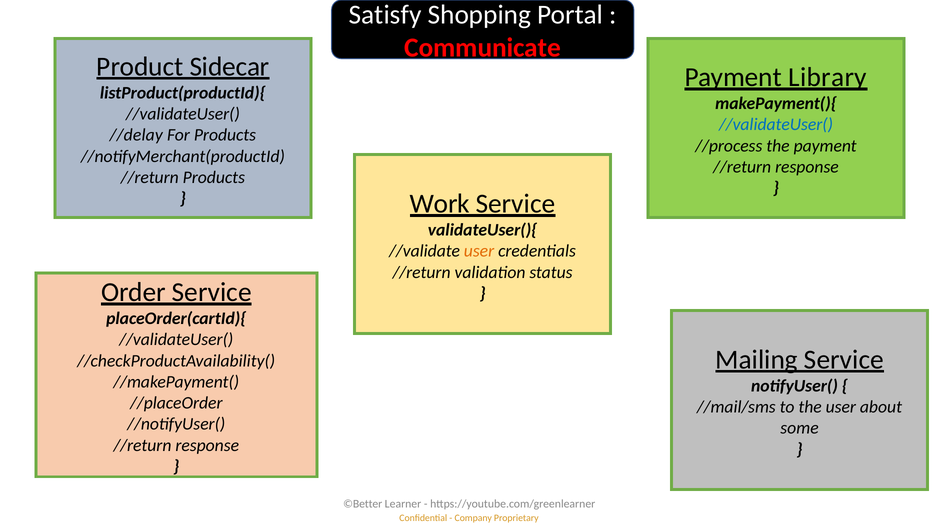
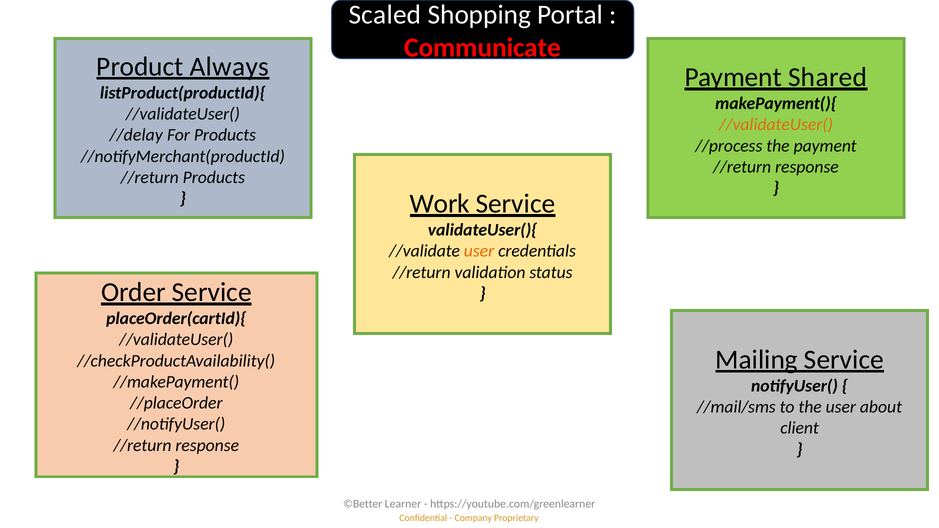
Satisfy: Satisfy -> Scaled
Sidecar: Sidecar -> Always
Library: Library -> Shared
//validateUser( at (776, 125) colour: blue -> orange
some: some -> client
